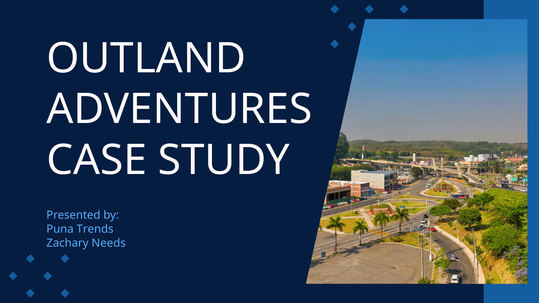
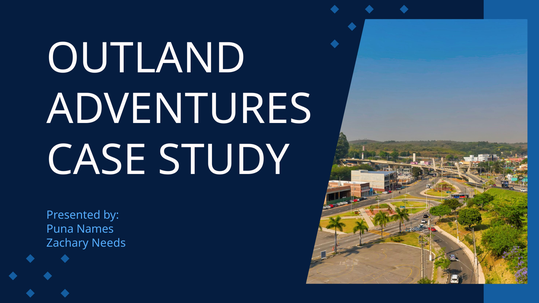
Trends: Trends -> Names
